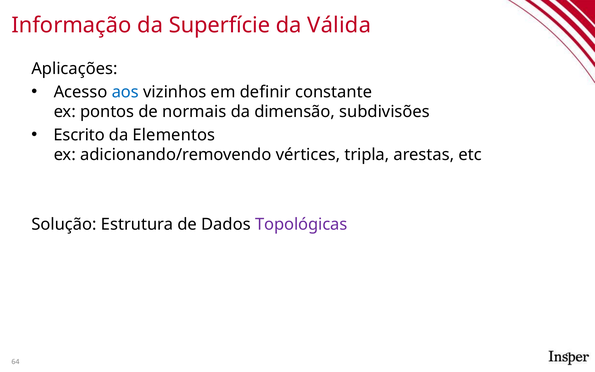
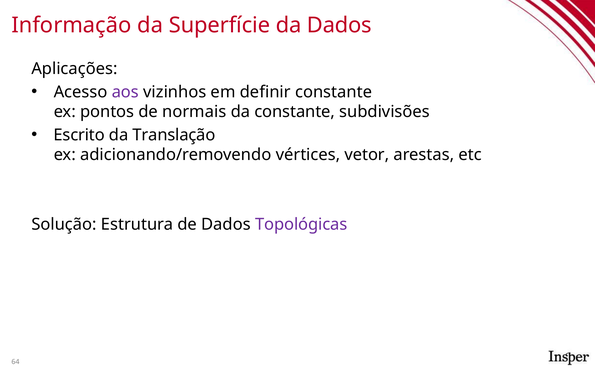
da Válida: Válida -> Dados
aos colour: blue -> purple
da dimensão: dimensão -> constante
Elementos: Elementos -> Translação
tripla: tripla -> vetor
